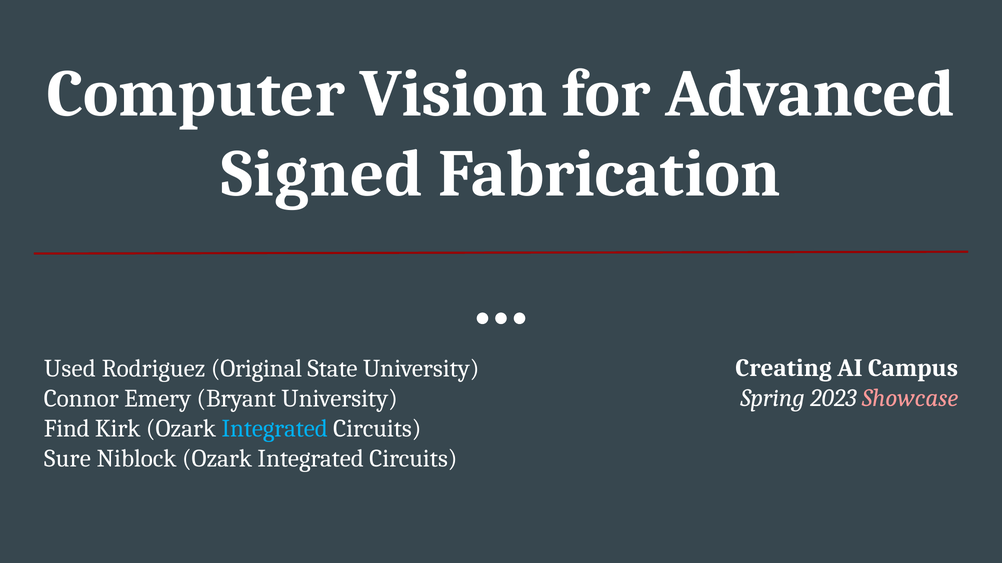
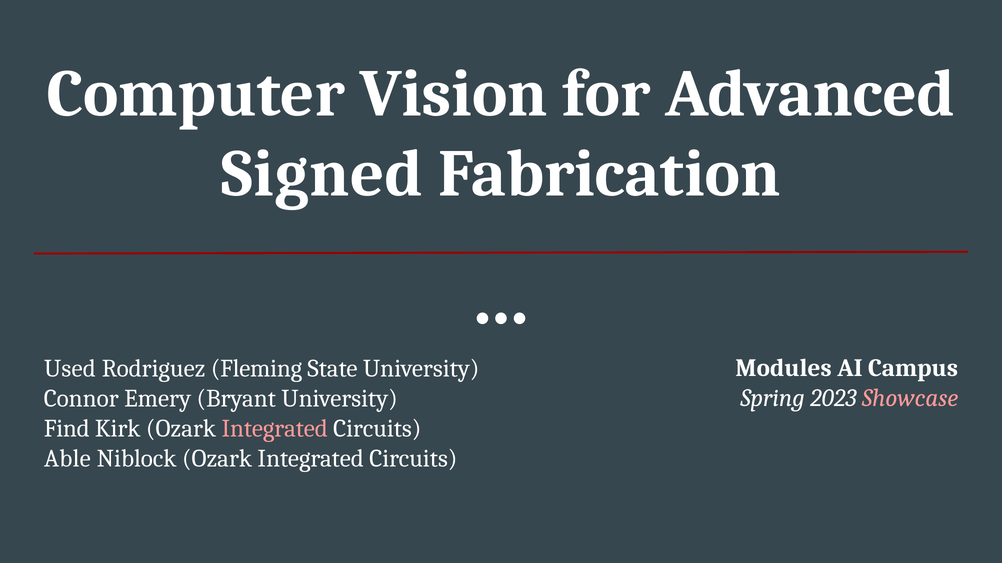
Creating: Creating -> Modules
Original: Original -> Fleming
Integrated at (275, 429) colour: light blue -> pink
Sure: Sure -> Able
